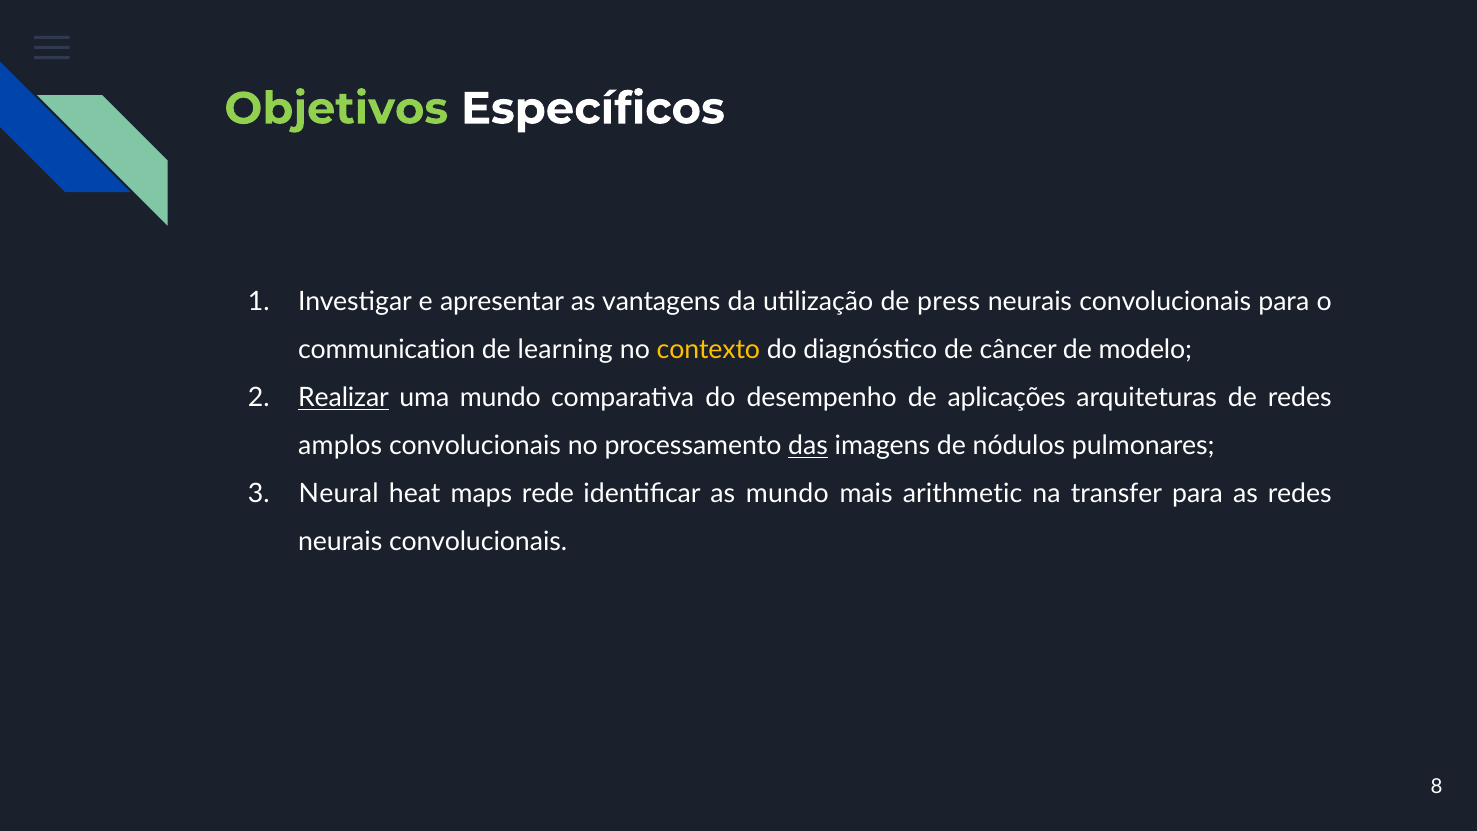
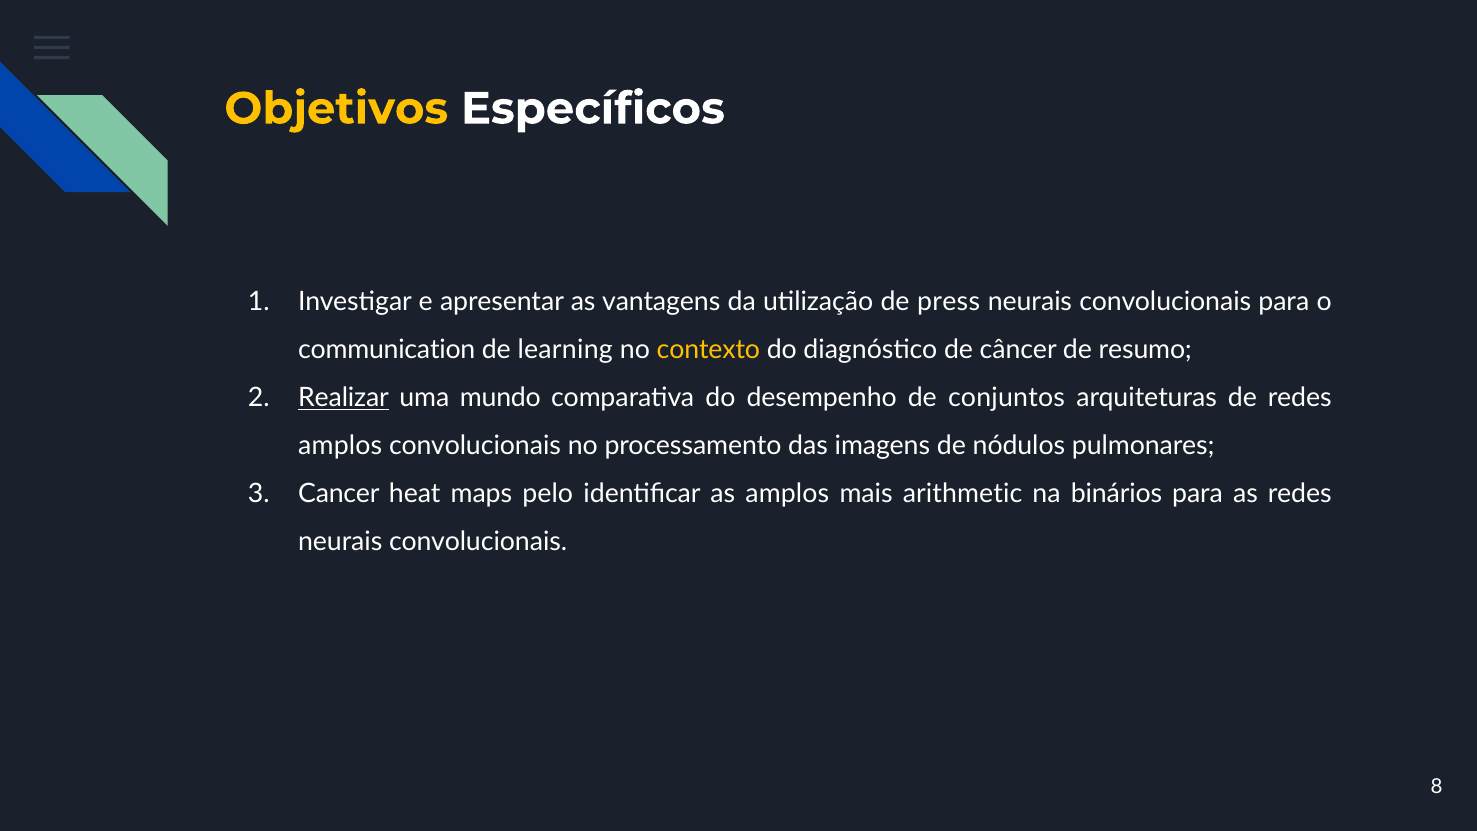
Objetivos colour: light green -> yellow
modelo: modelo -> resumo
aplicações: aplicações -> conjuntos
das underline: present -> none
Neural: Neural -> Cancer
rede: rede -> pelo
as mundo: mundo -> amplos
transfer: transfer -> binários
